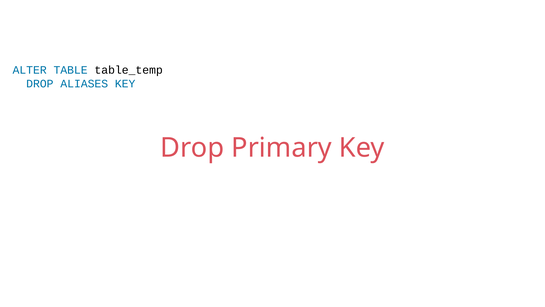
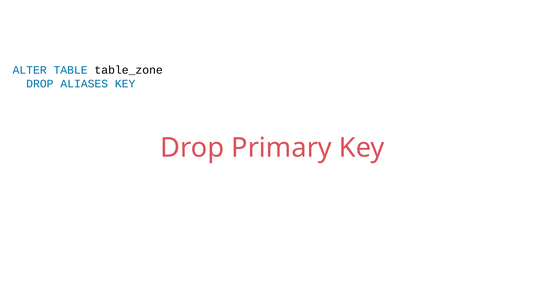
table_temp: table_temp -> table_zone
